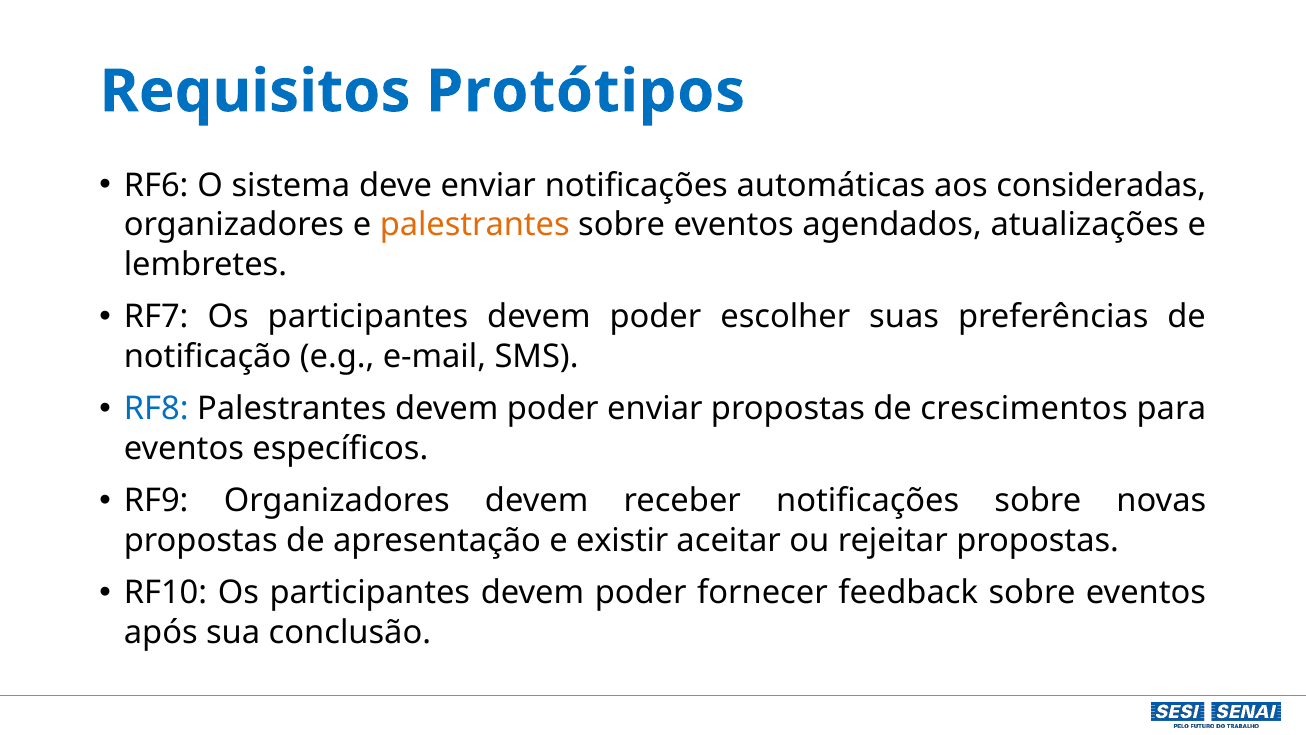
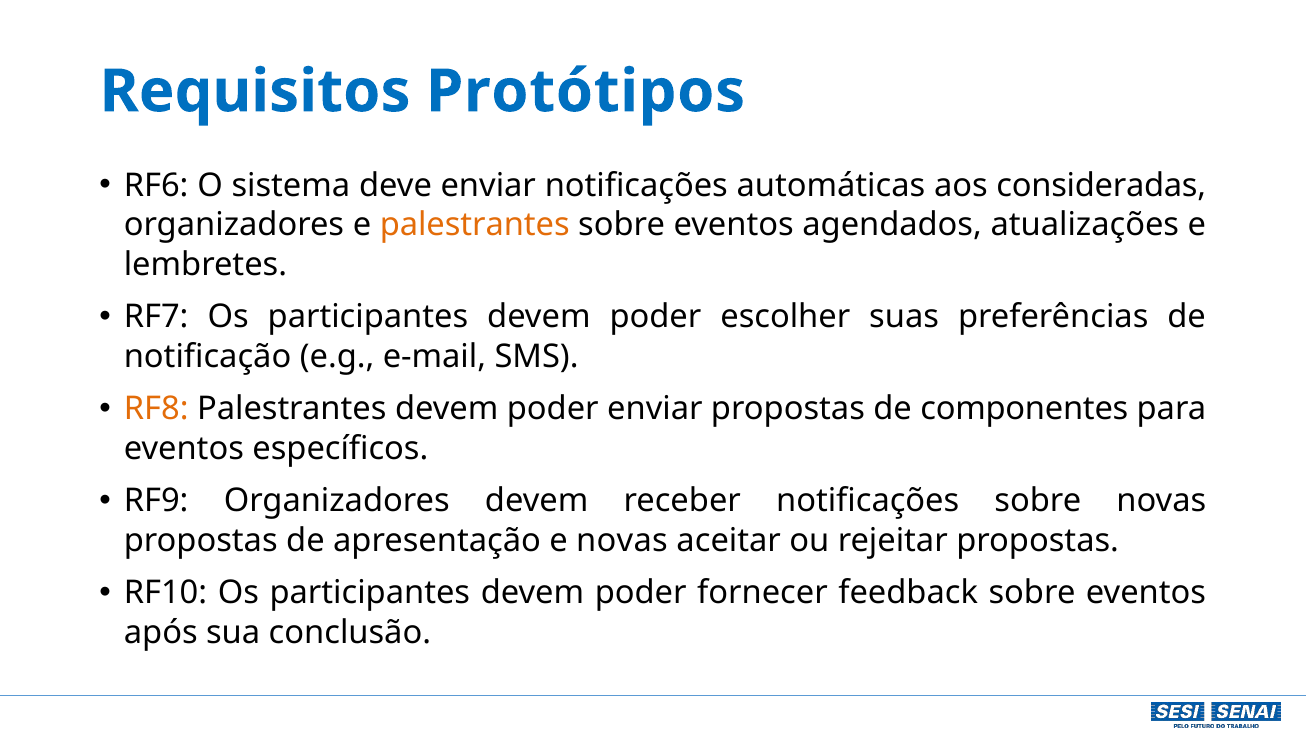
RF8 colour: blue -> orange
crescimentos: crescimentos -> componentes
e existir: existir -> novas
